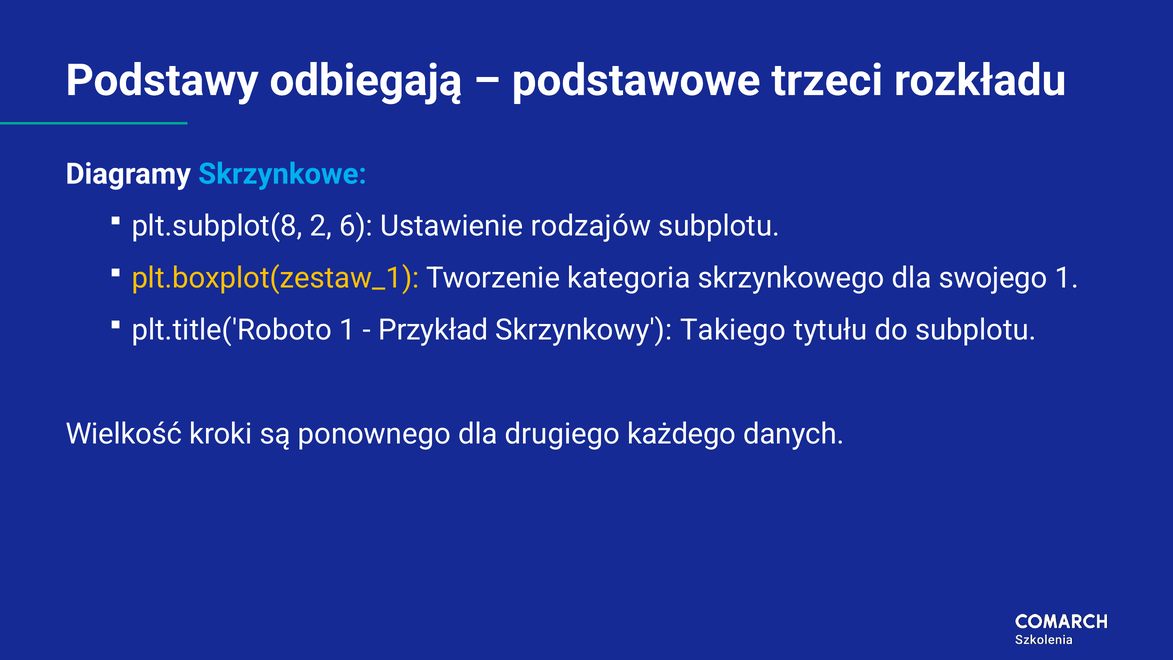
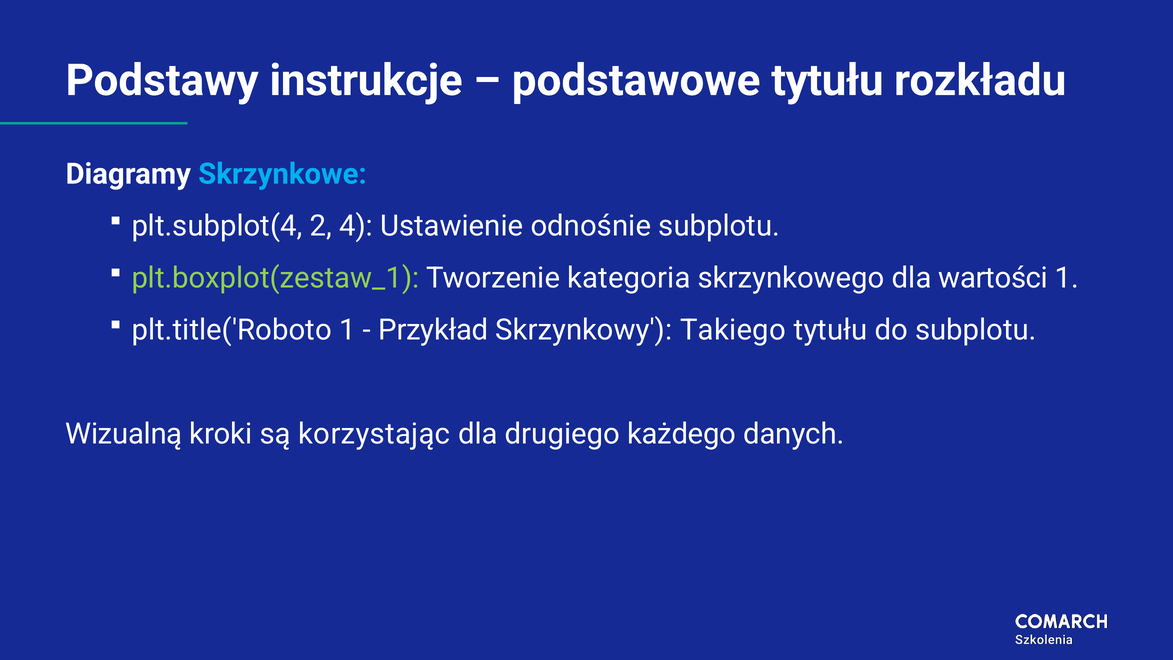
odbiegają: odbiegają -> instrukcje
podstawowe trzeci: trzeci -> tytułu
plt.subplot(8: plt.subplot(8 -> plt.subplot(4
6: 6 -> 4
rodzajów: rodzajów -> odnośnie
plt.boxplot(zestaw_1 colour: yellow -> light green
swojego: swojego -> wartości
Wielkość: Wielkość -> Wizualną
ponownego: ponownego -> korzystając
